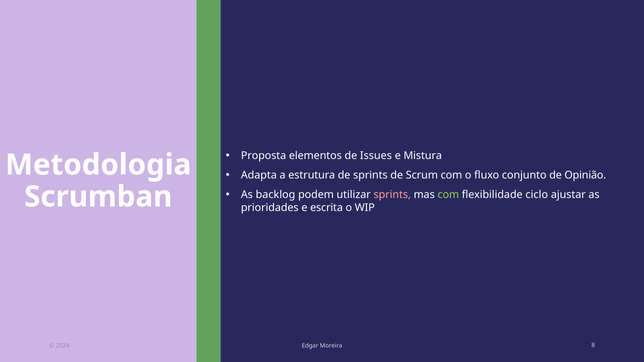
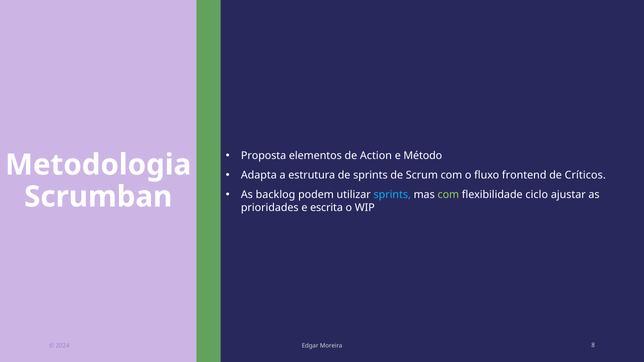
Issues: Issues -> Action
Mistura: Mistura -> Método
conjunto: conjunto -> frontend
Opinião: Opinião -> Críticos
sprints at (392, 195) colour: pink -> light blue
